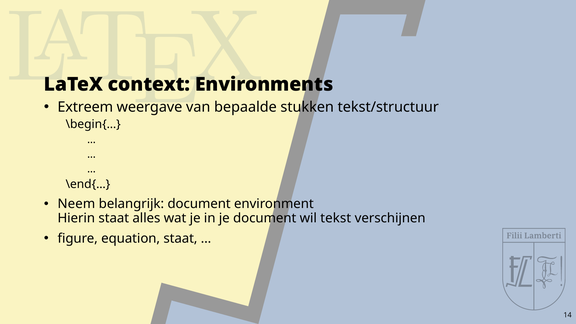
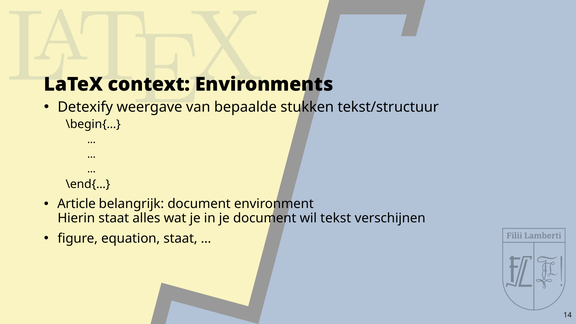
Extreem: Extreem -> Detexify
Neem: Neem -> Article
